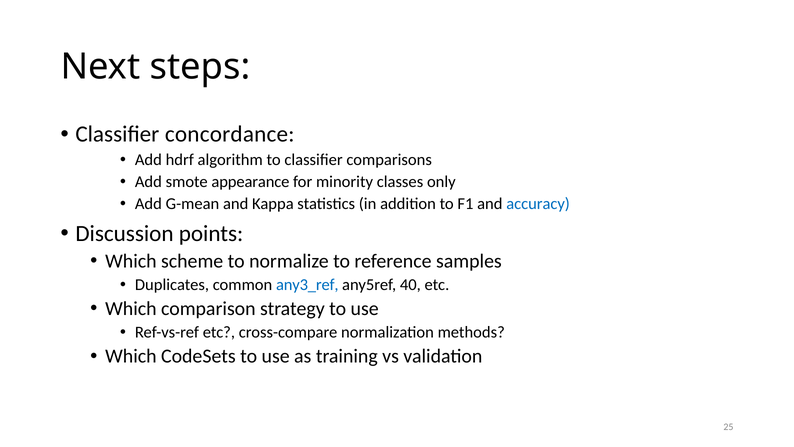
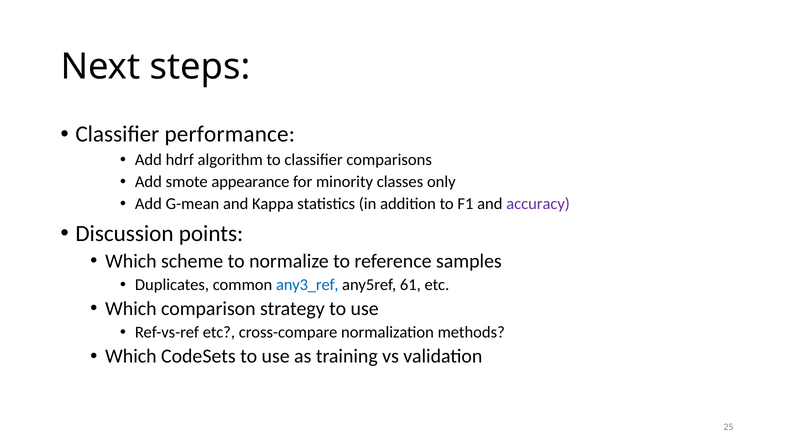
concordance: concordance -> performance
accuracy colour: blue -> purple
40: 40 -> 61
